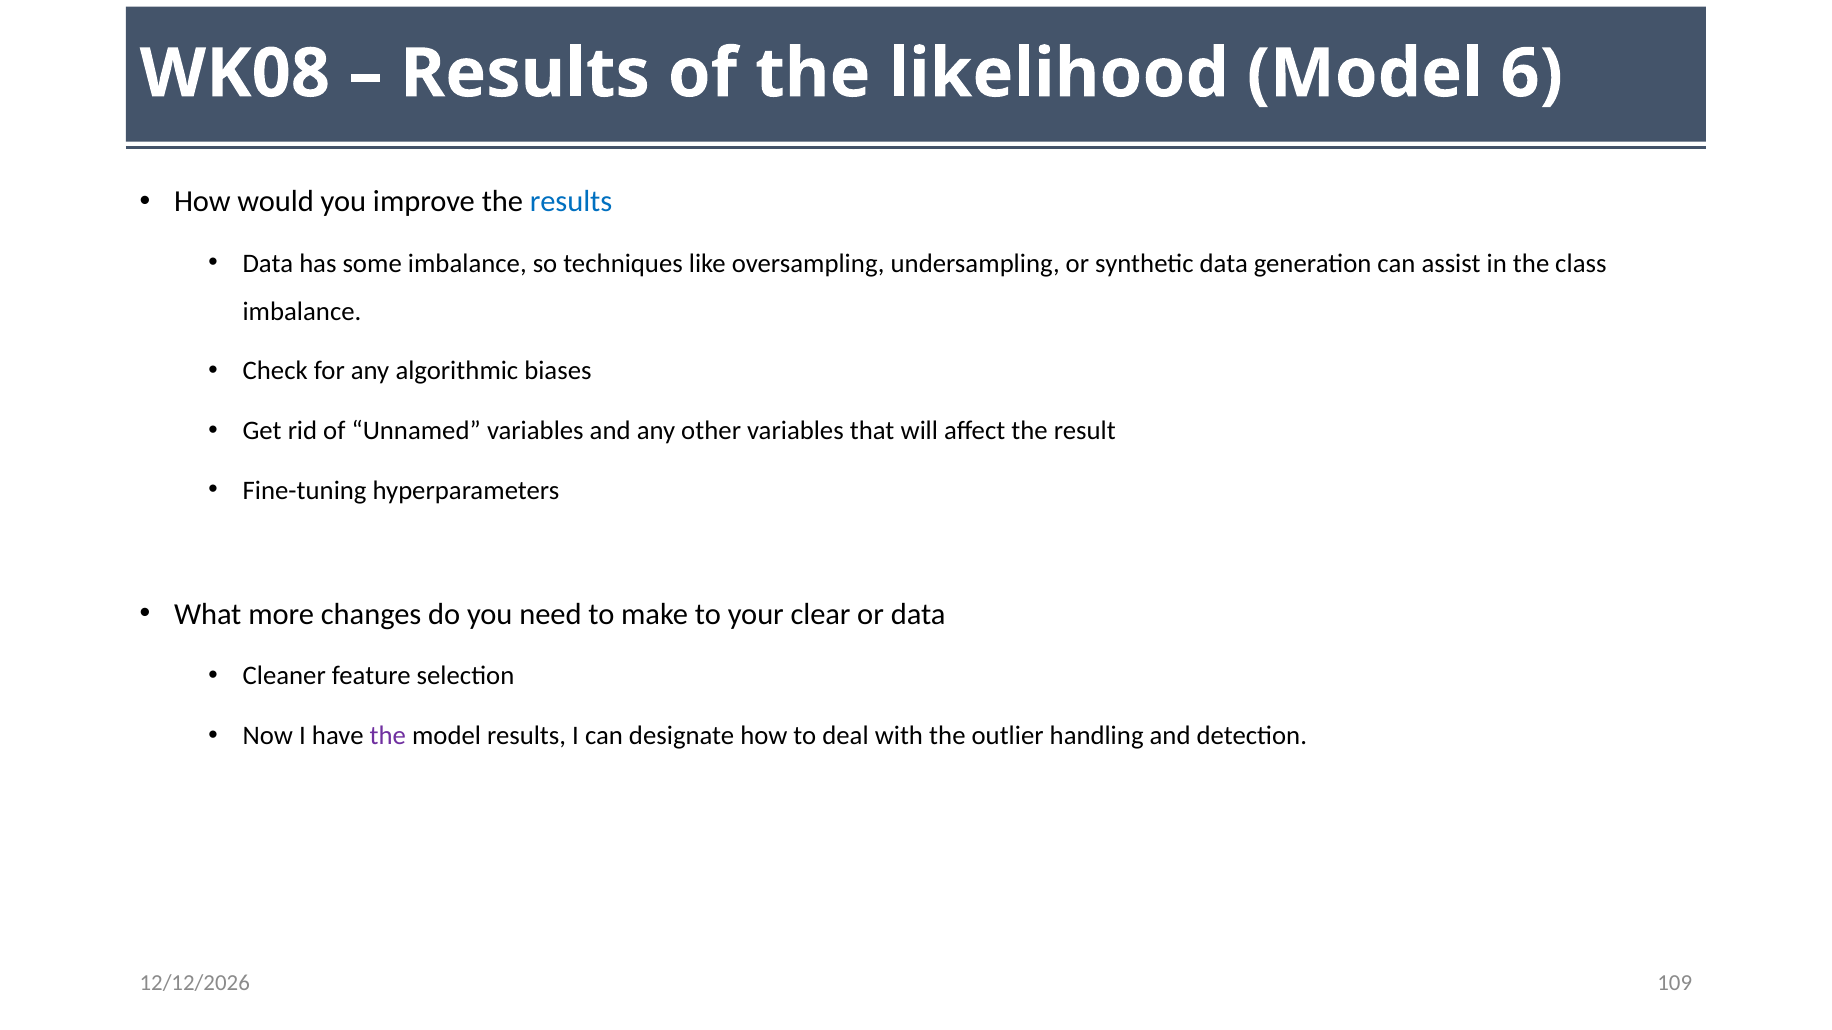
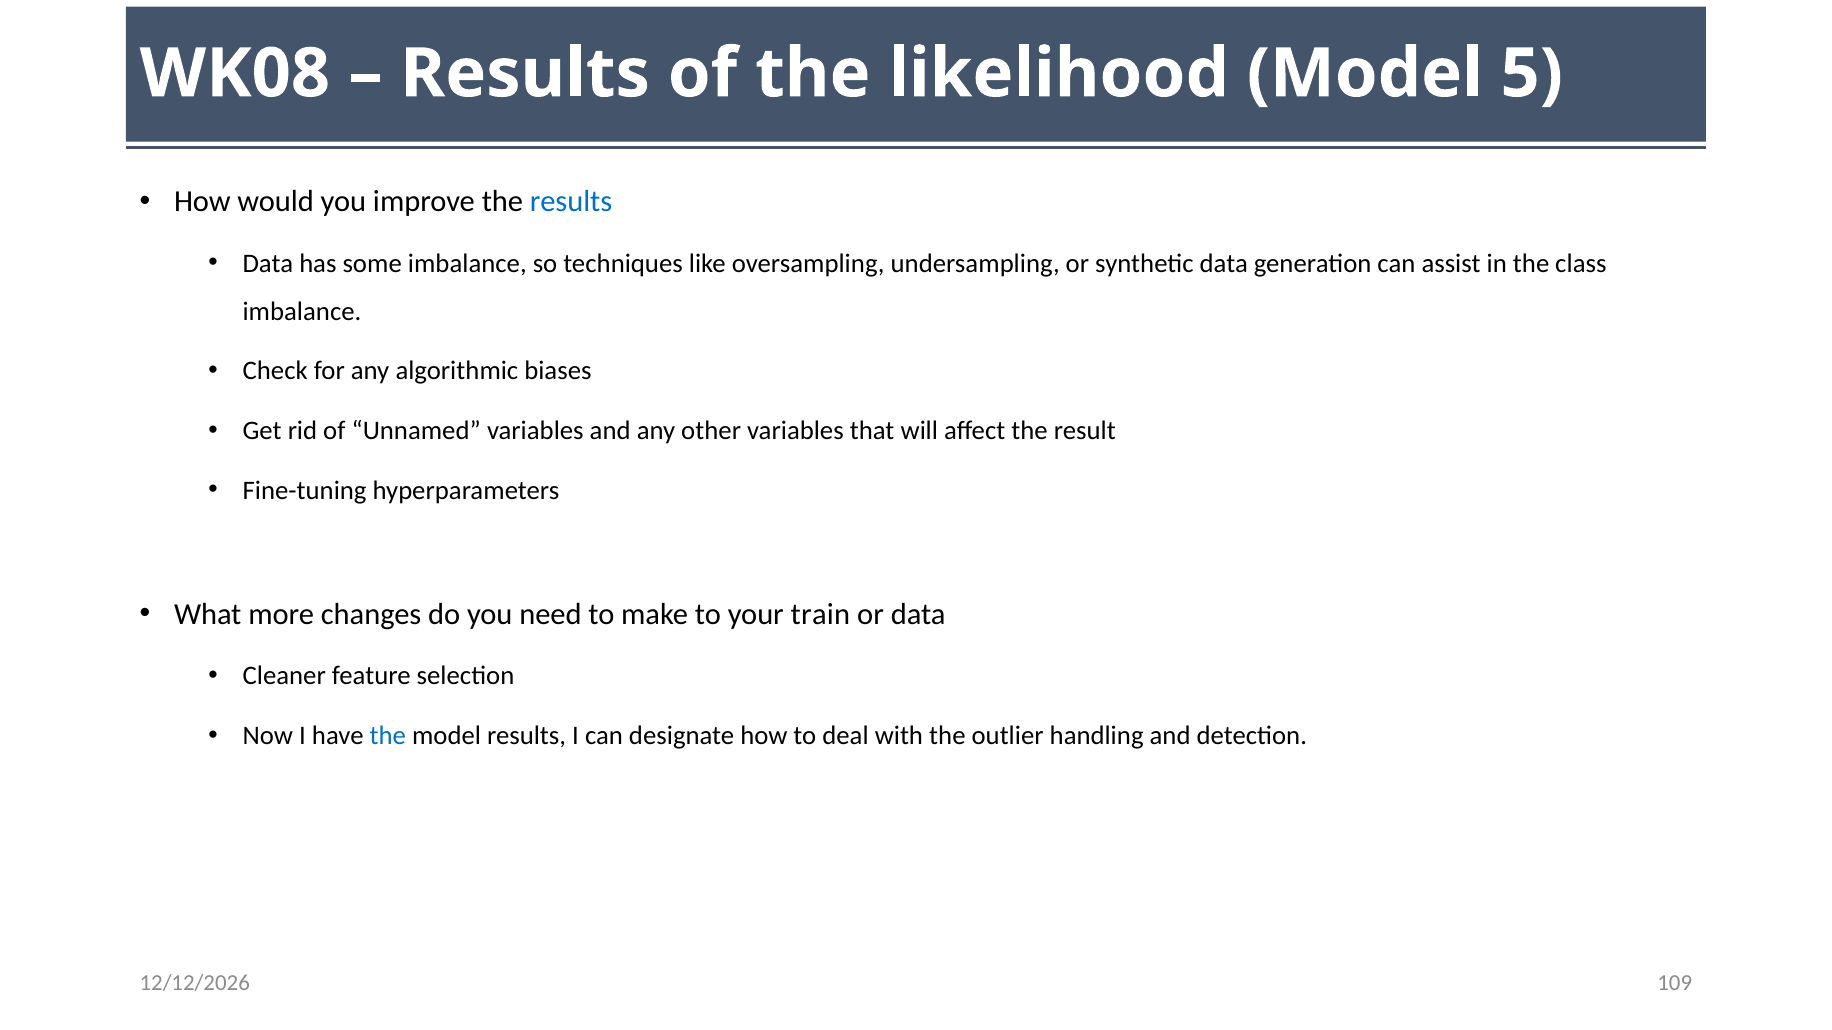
6: 6 -> 5
clear: clear -> train
the at (388, 736) colour: purple -> blue
